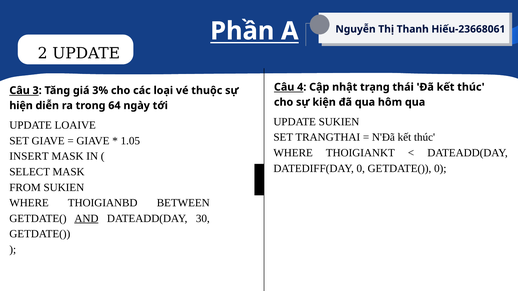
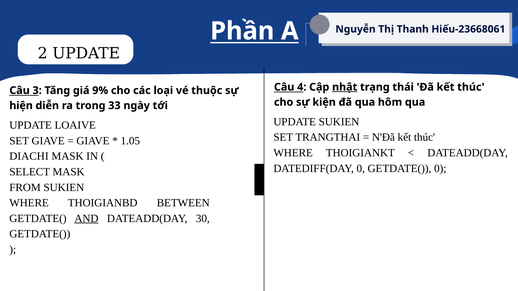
nhật underline: none -> present
3%: 3% -> 9%
64: 64 -> 33
INSERT: INSERT -> DIACHI
